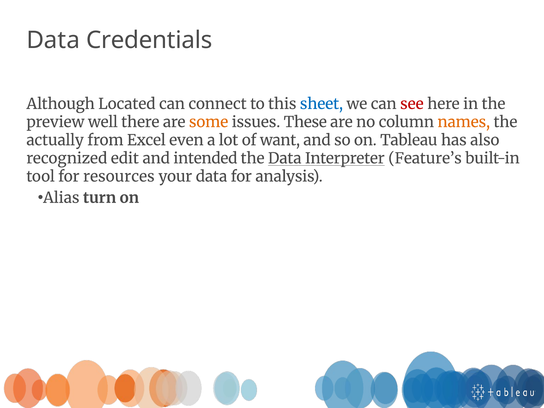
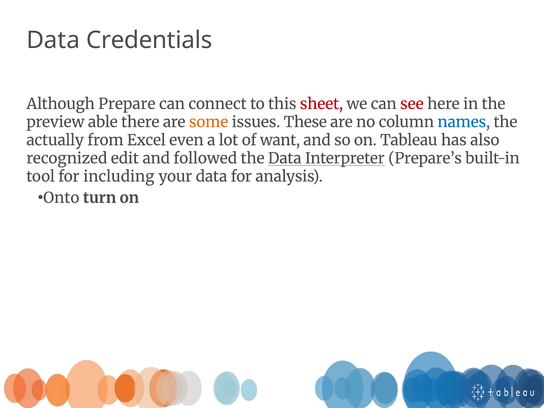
Located: Located -> Prepare
sheet colour: blue -> red
well: well -> able
names colour: orange -> blue
intended: intended -> followed
Feature’s: Feature’s -> Prepare’s
resources: resources -> including
Alias: Alias -> Onto
